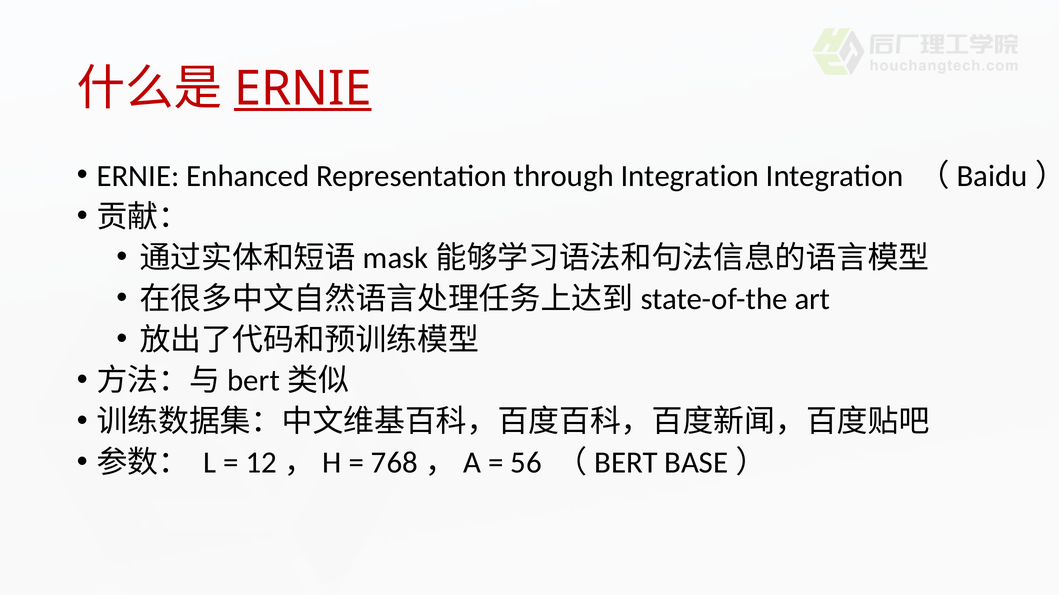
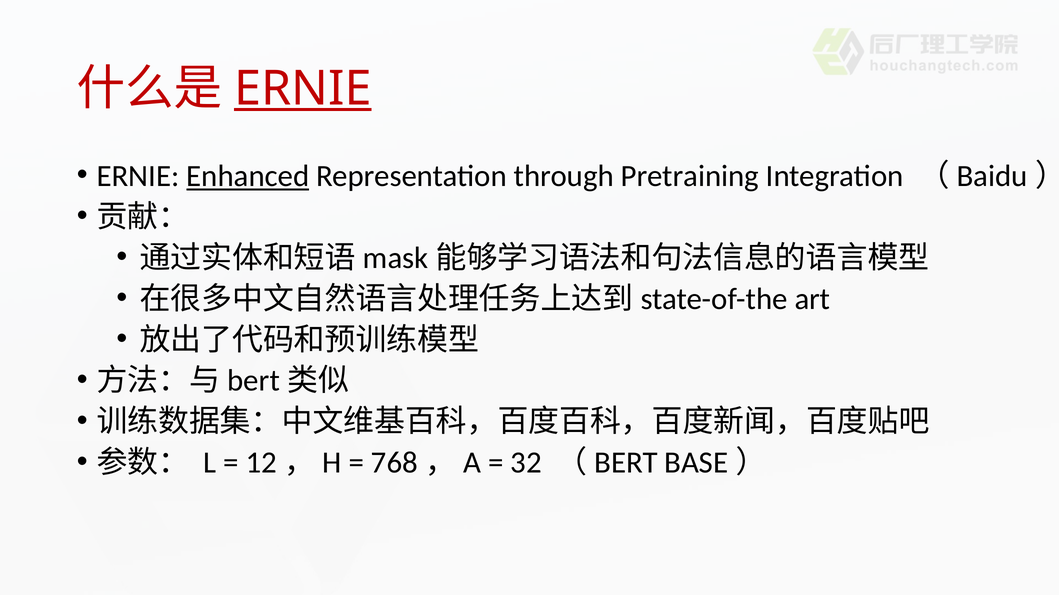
Enhanced underline: none -> present
through Integration: Integration -> Pretraining
56: 56 -> 32
